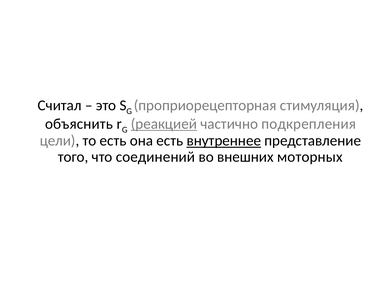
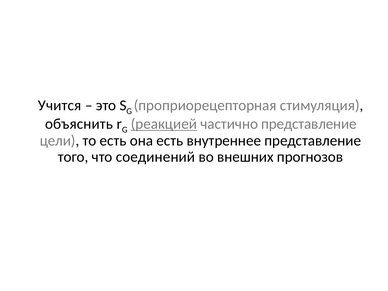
Считал: Считал -> Учится
частично подкрепления: подкрепления -> представление
внутреннее underline: present -> none
моторных: моторных -> прогнозов
